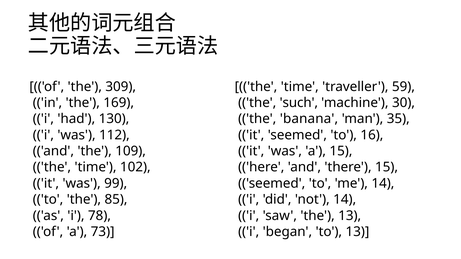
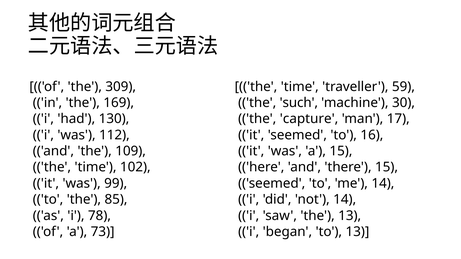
banana: banana -> capture
35: 35 -> 17
